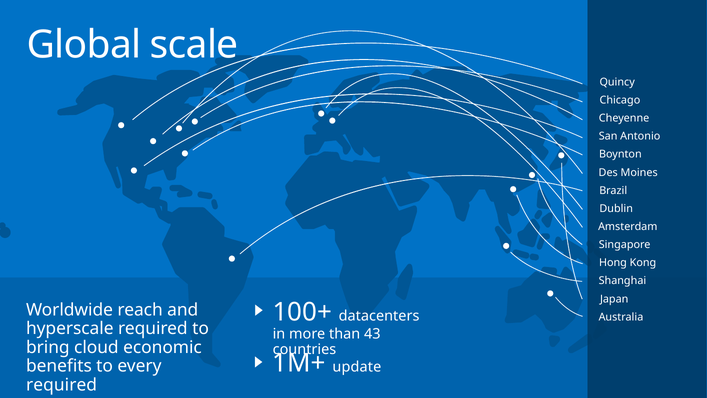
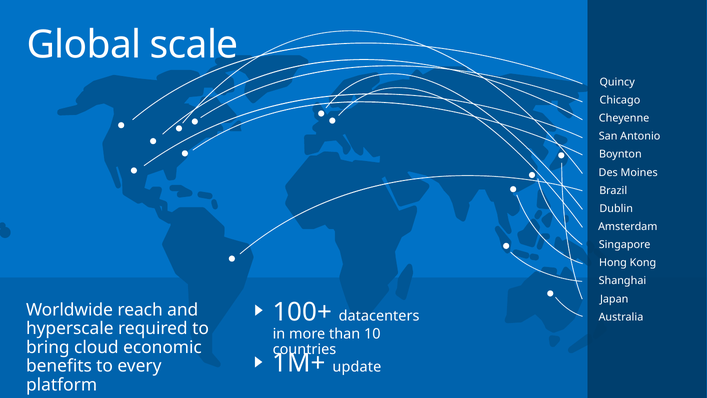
43: 43 -> 10
required at (62, 385): required -> platform
